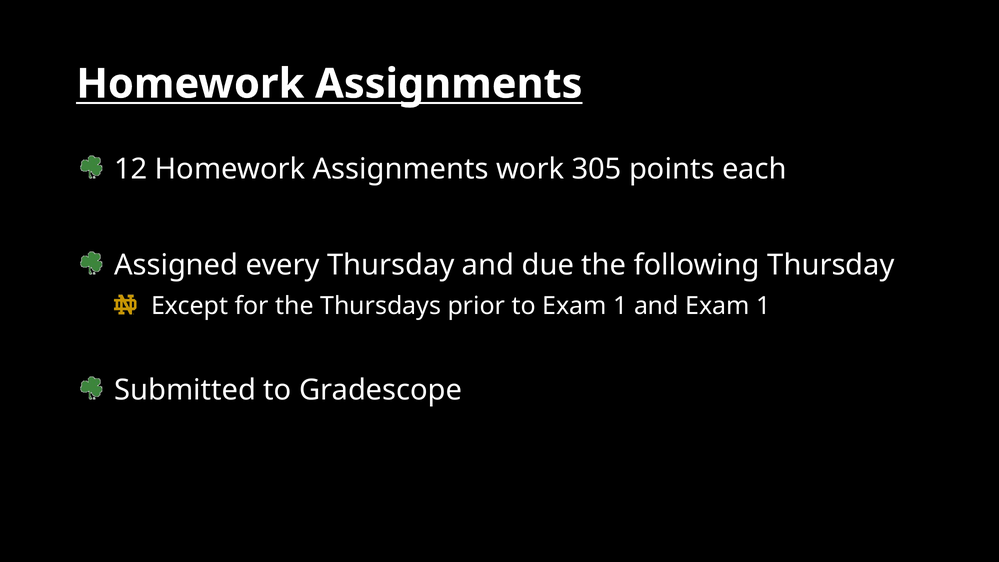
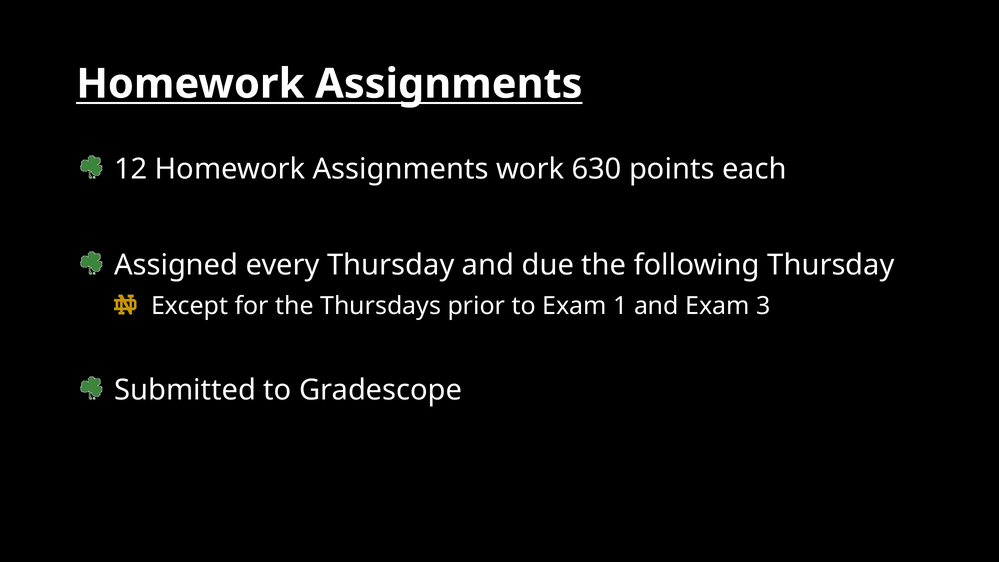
305: 305 -> 630
and Exam 1: 1 -> 3
